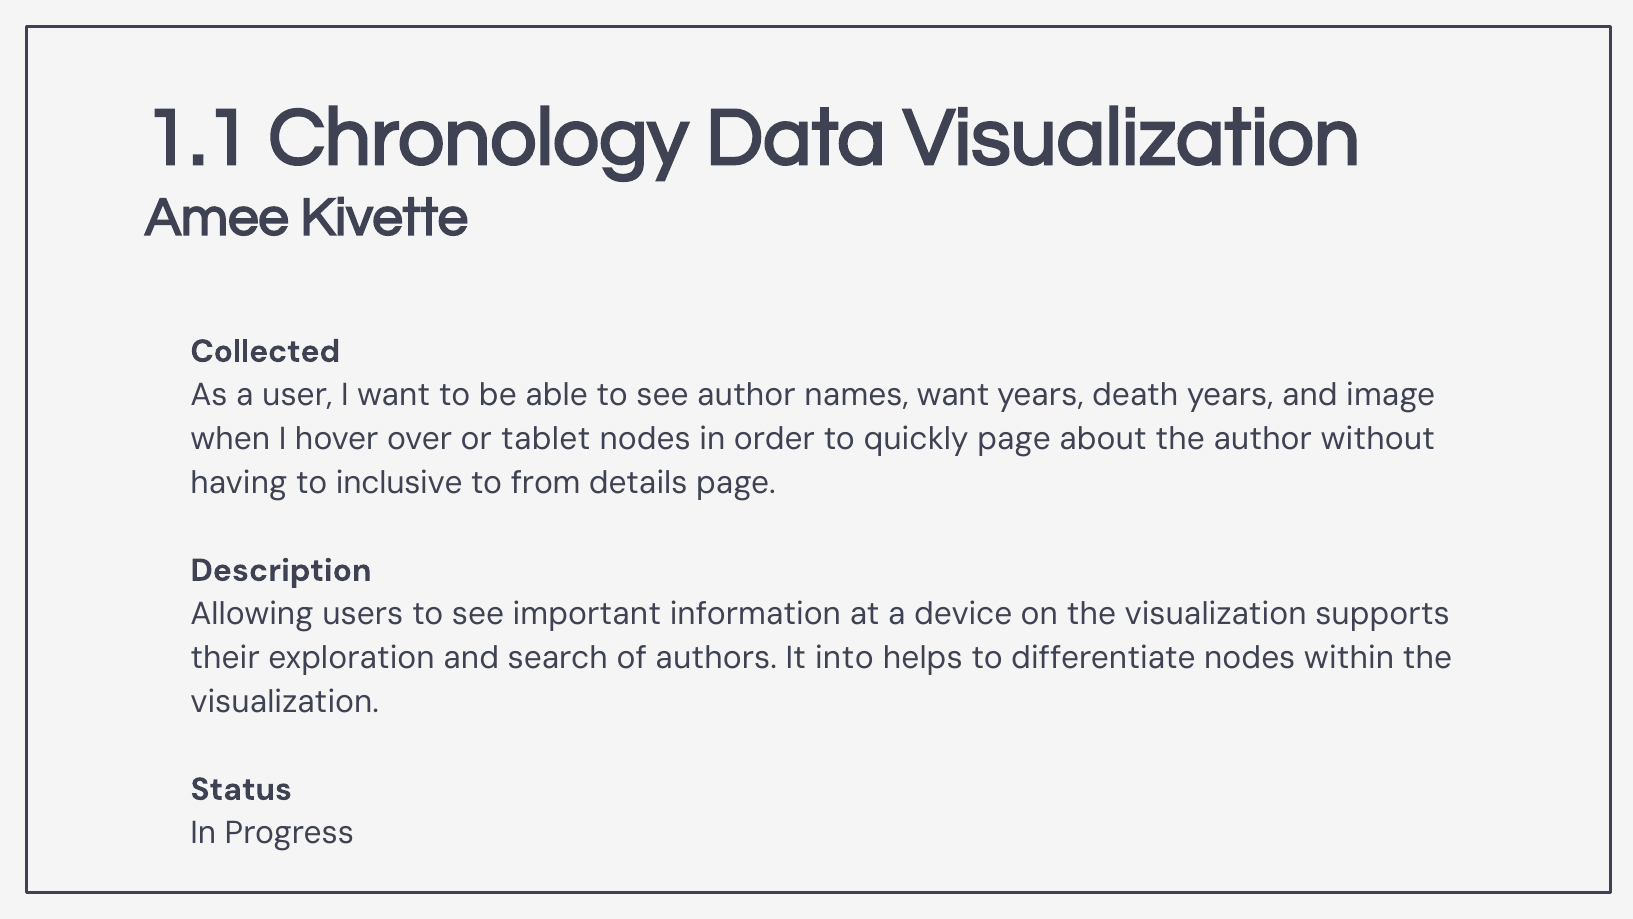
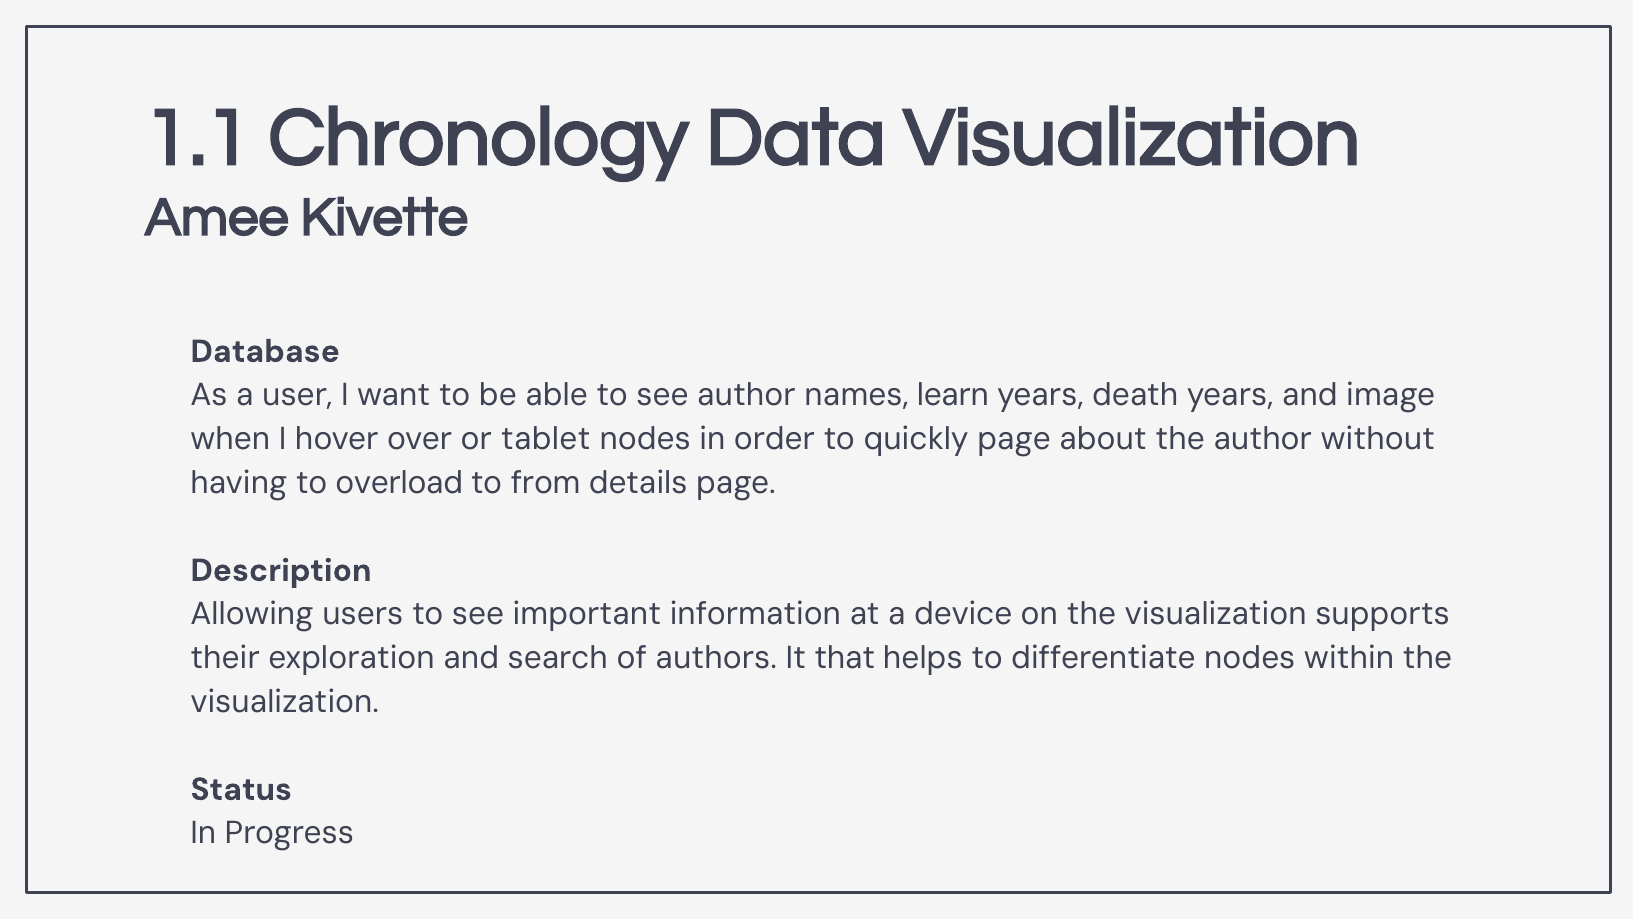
Collected: Collected -> Database
names want: want -> learn
inclusive: inclusive -> overload
into: into -> that
